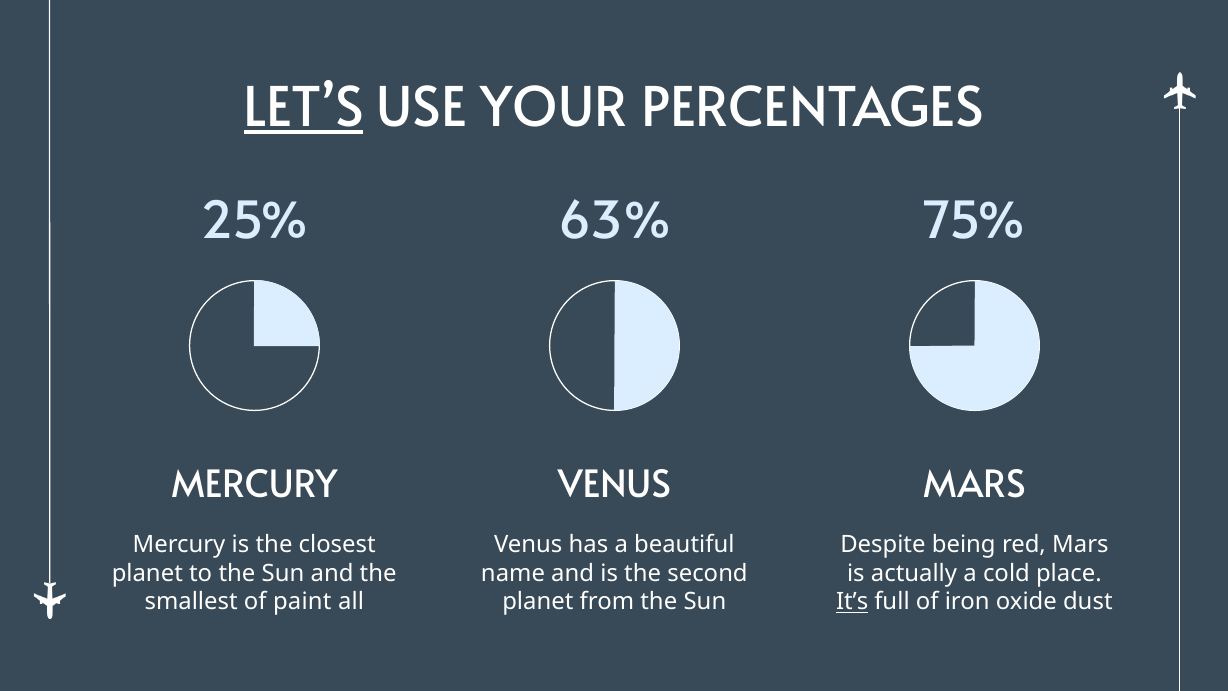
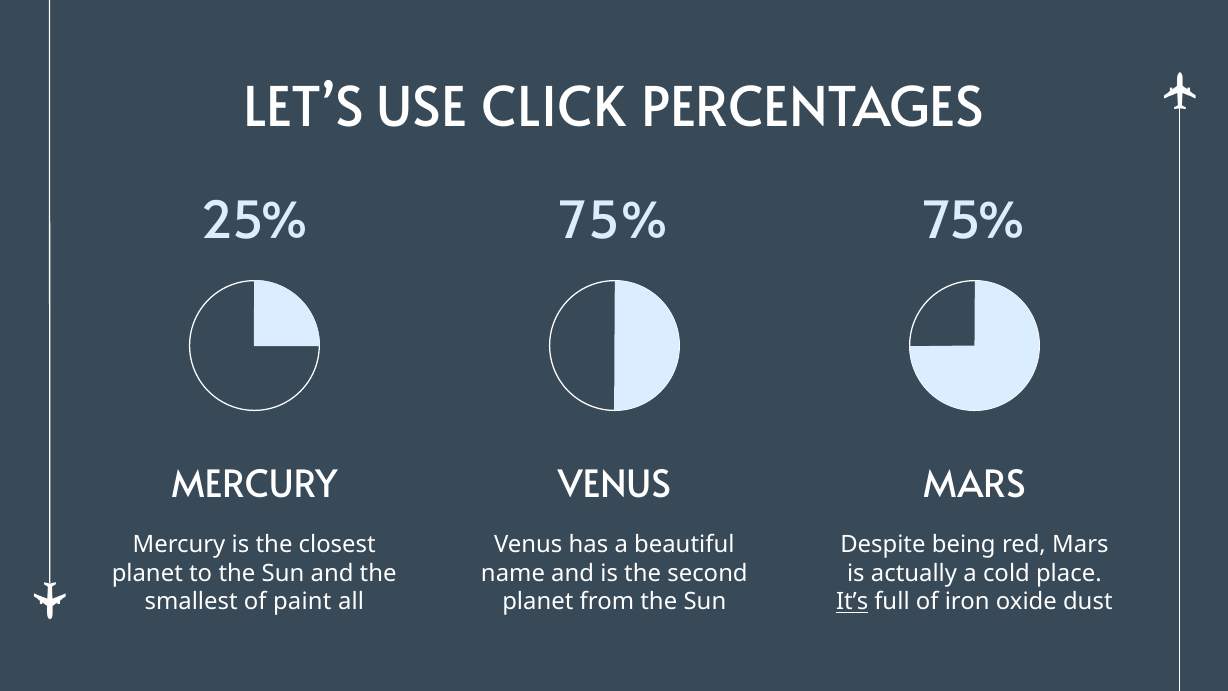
LET’S underline: present -> none
YOUR: YOUR -> CLICK
63% at (615, 221): 63% -> 75%
